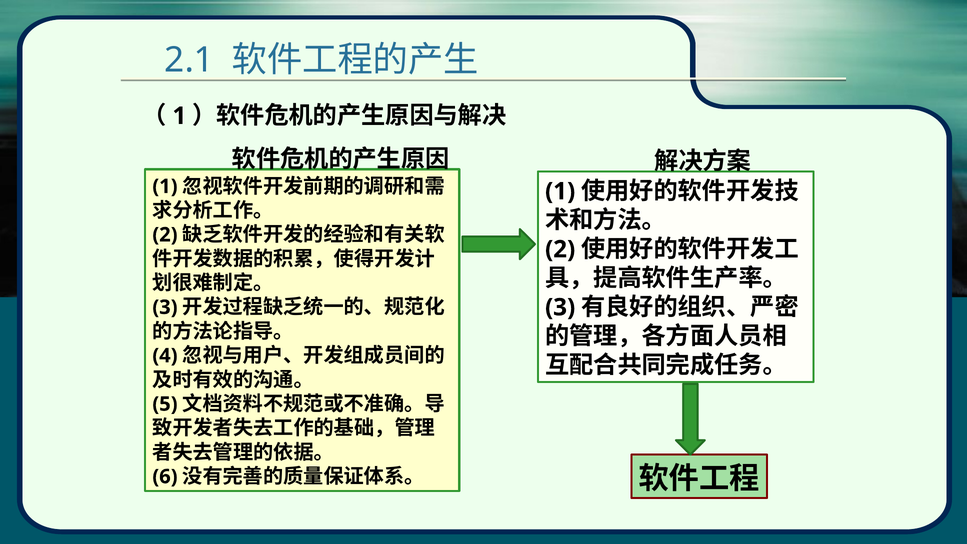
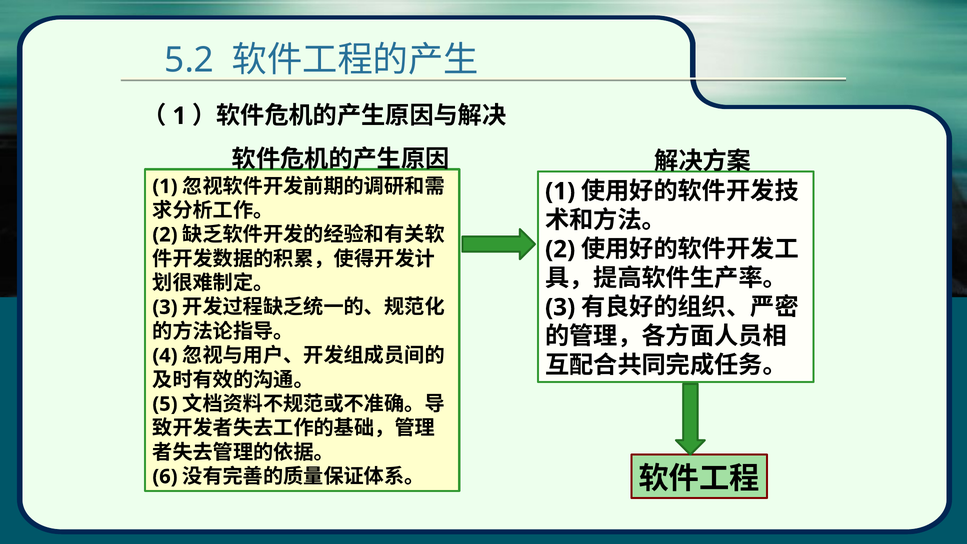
2.1: 2.1 -> 5.2
